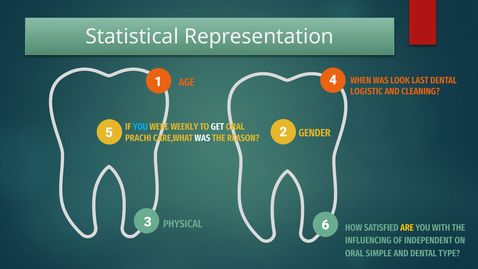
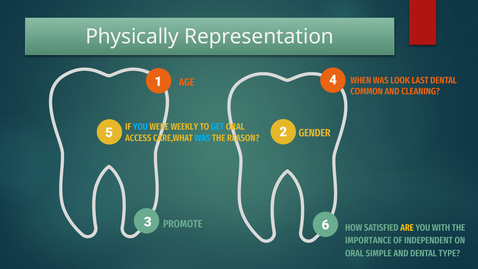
Statistical: Statistical -> Physically
LOGISTIC: LOGISTIC -> COMMON
GET colour: white -> light blue
PRACHI: PRACHI -> ACCESS
WAS at (202, 138) colour: white -> light blue
PHYSICAL: PHYSICAL -> PROMOTE
INFLUENCING: INFLUENCING -> IMPORTANCE
